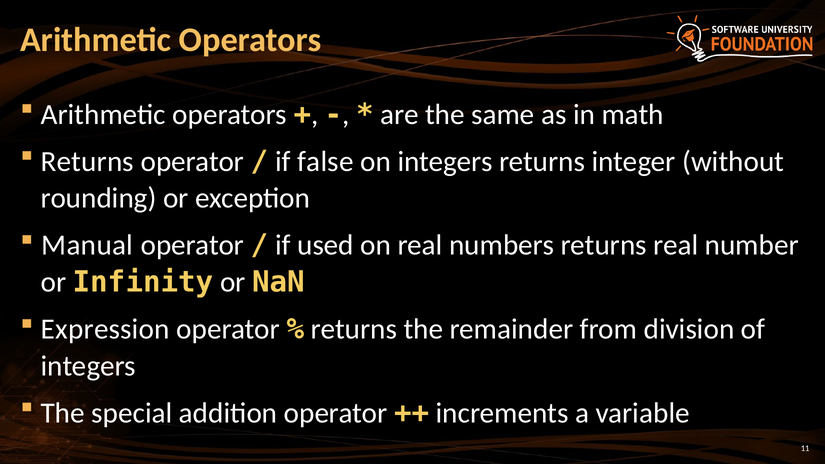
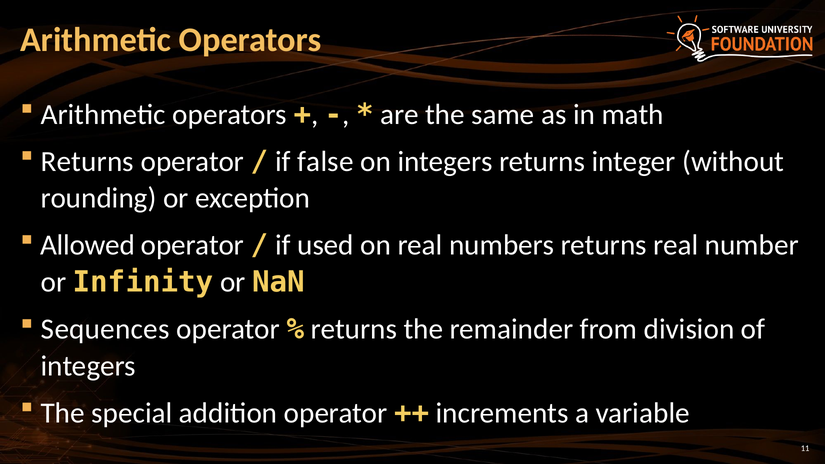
Manual: Manual -> Allowed
Expression: Expression -> Sequences
